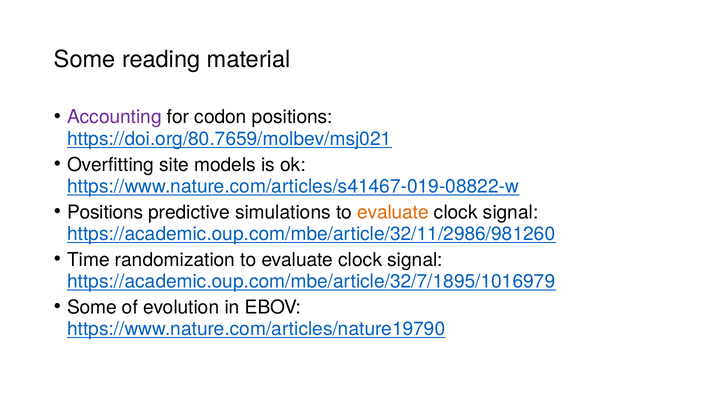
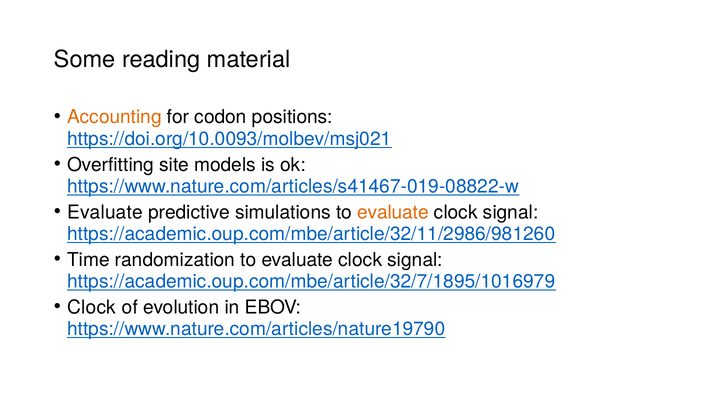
Accounting colour: purple -> orange
https://doi.org/80.7659/molbev/msj021: https://doi.org/80.7659/molbev/msj021 -> https://doi.org/10.0093/molbev/msj021
Positions at (105, 212): Positions -> Evaluate
Some at (92, 307): Some -> Clock
